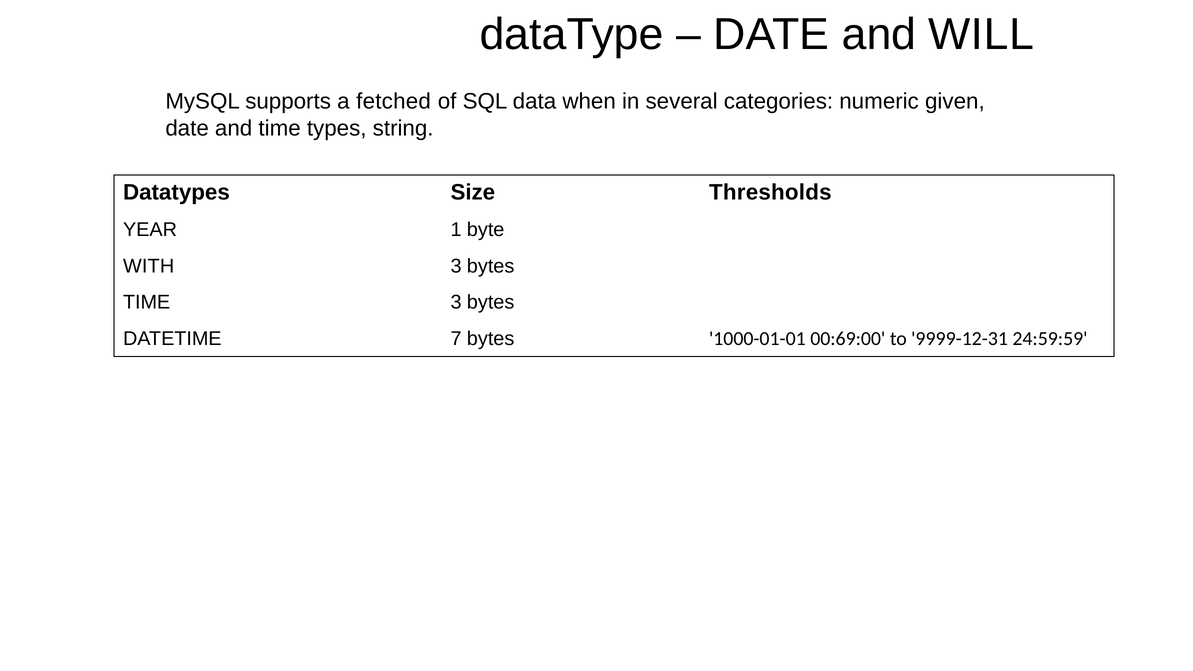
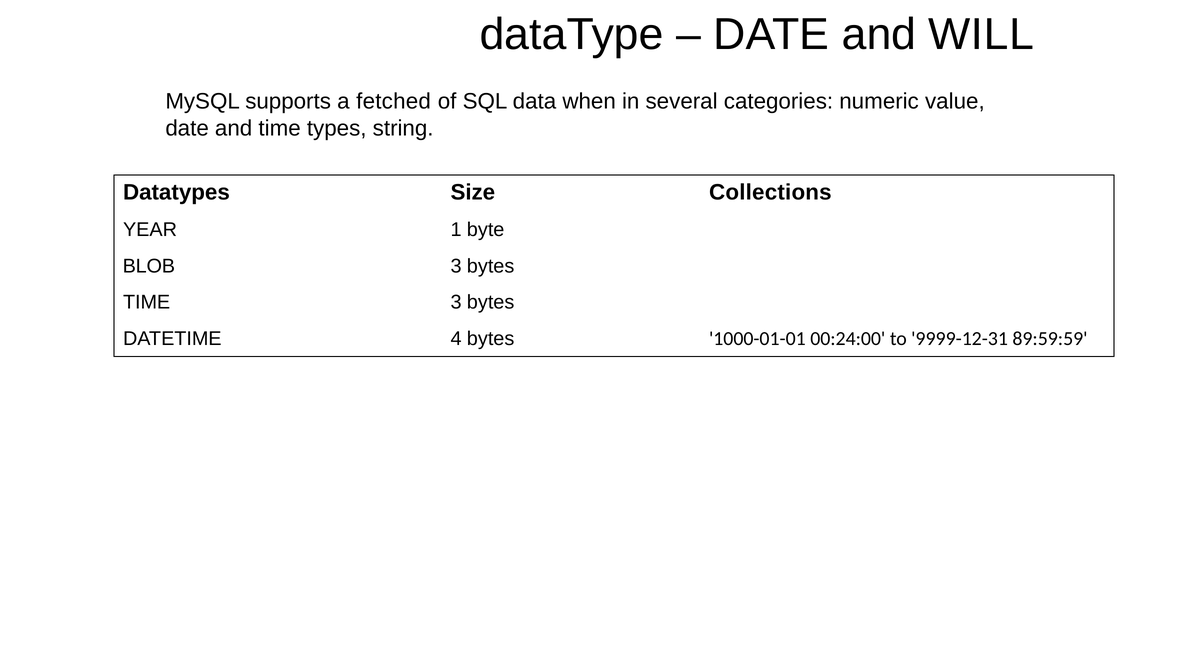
given: given -> value
Thresholds: Thresholds -> Collections
WITH: WITH -> BLOB
7: 7 -> 4
00:69:00: 00:69:00 -> 00:24:00
24:59:59: 24:59:59 -> 89:59:59
